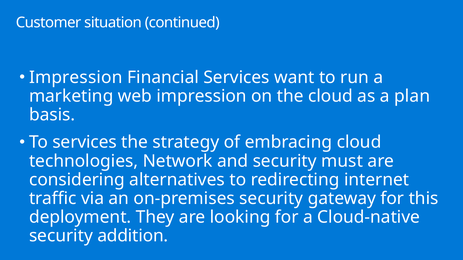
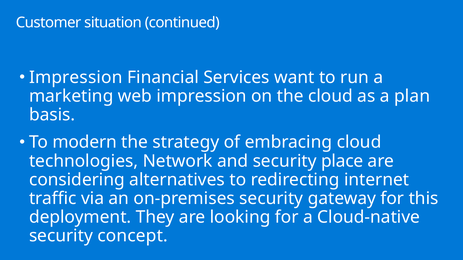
To services: services -> modern
must: must -> place
addition: addition -> concept
